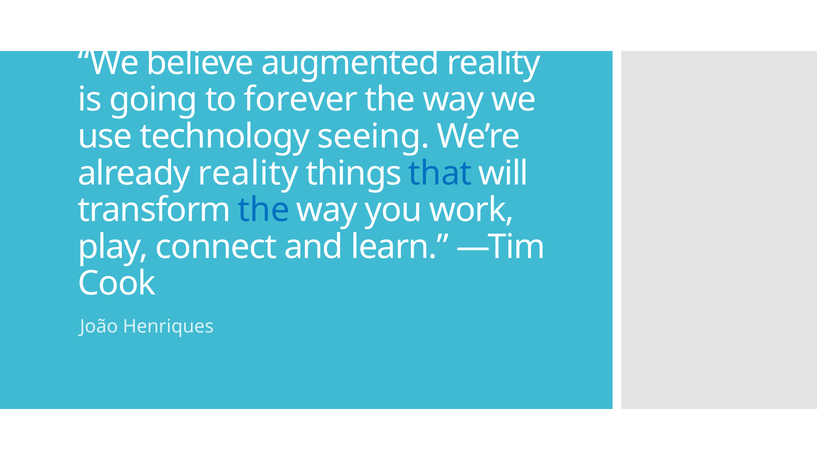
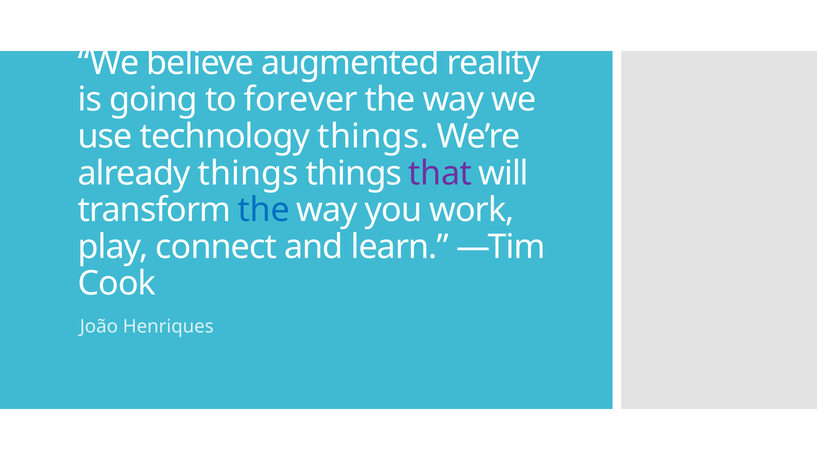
technology seeing: seeing -> things
already reality: reality -> things
that colour: blue -> purple
